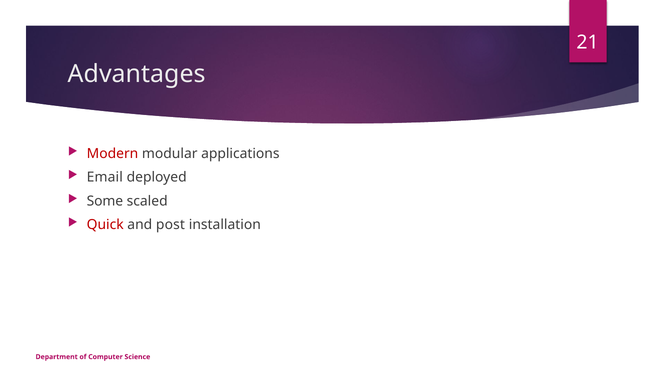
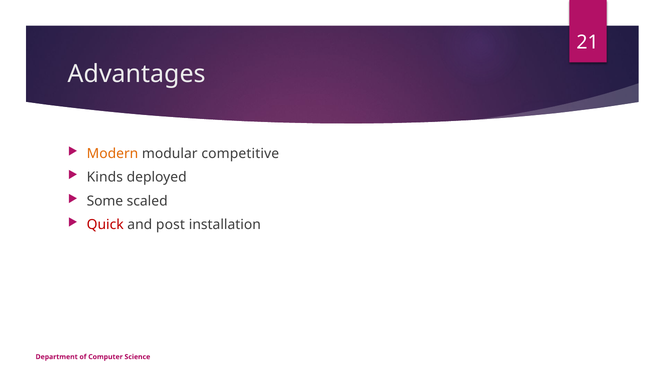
Modern colour: red -> orange
applications: applications -> competitive
Email: Email -> Kinds
